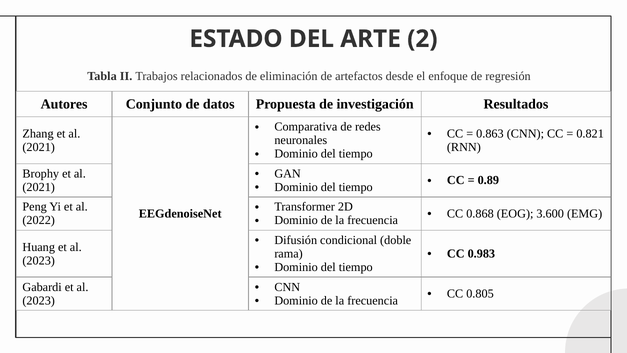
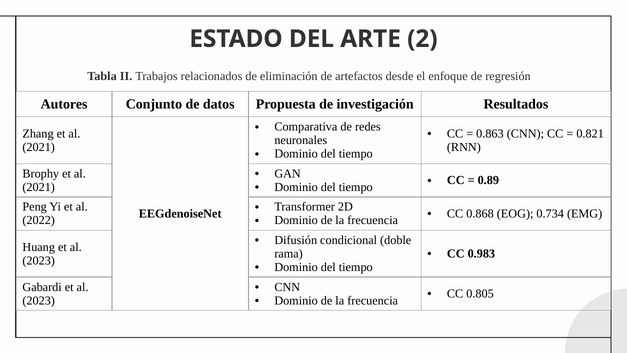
3.600: 3.600 -> 0.734
